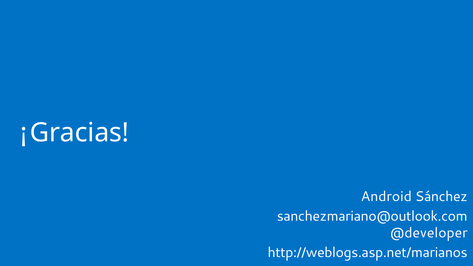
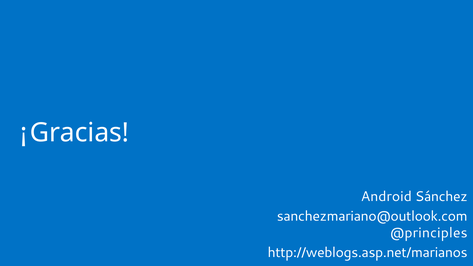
@developer: @developer -> @principles
